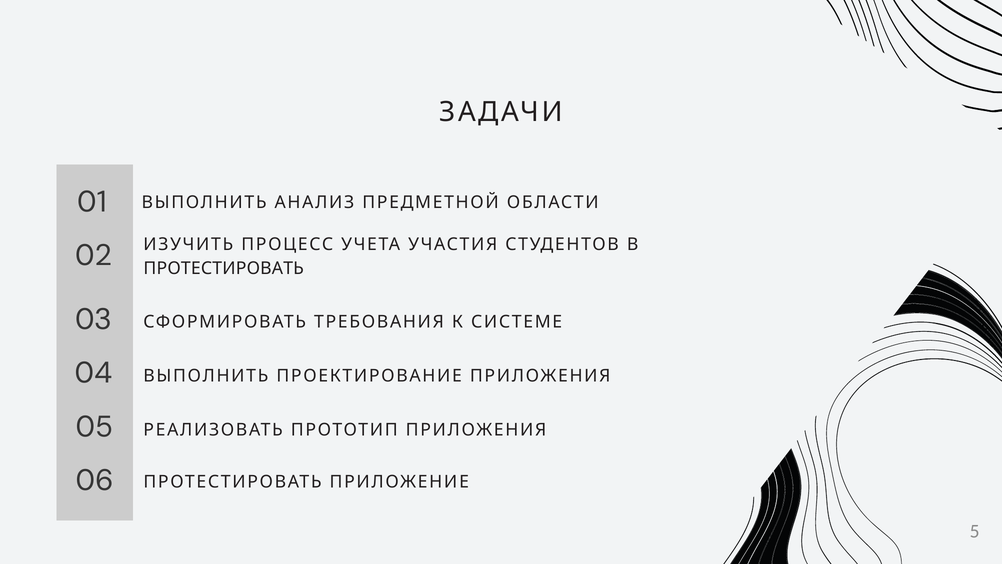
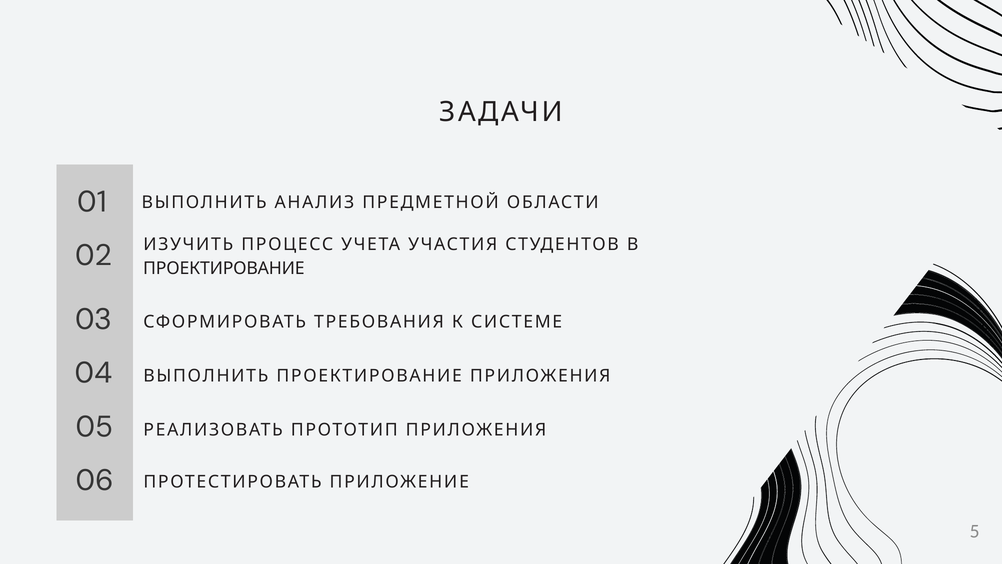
ПРОТЕСТИРОВАТЬ at (224, 268): ПРОТЕСТИРОВАТЬ -> ПРОЕКТИРОВАНИЕ
